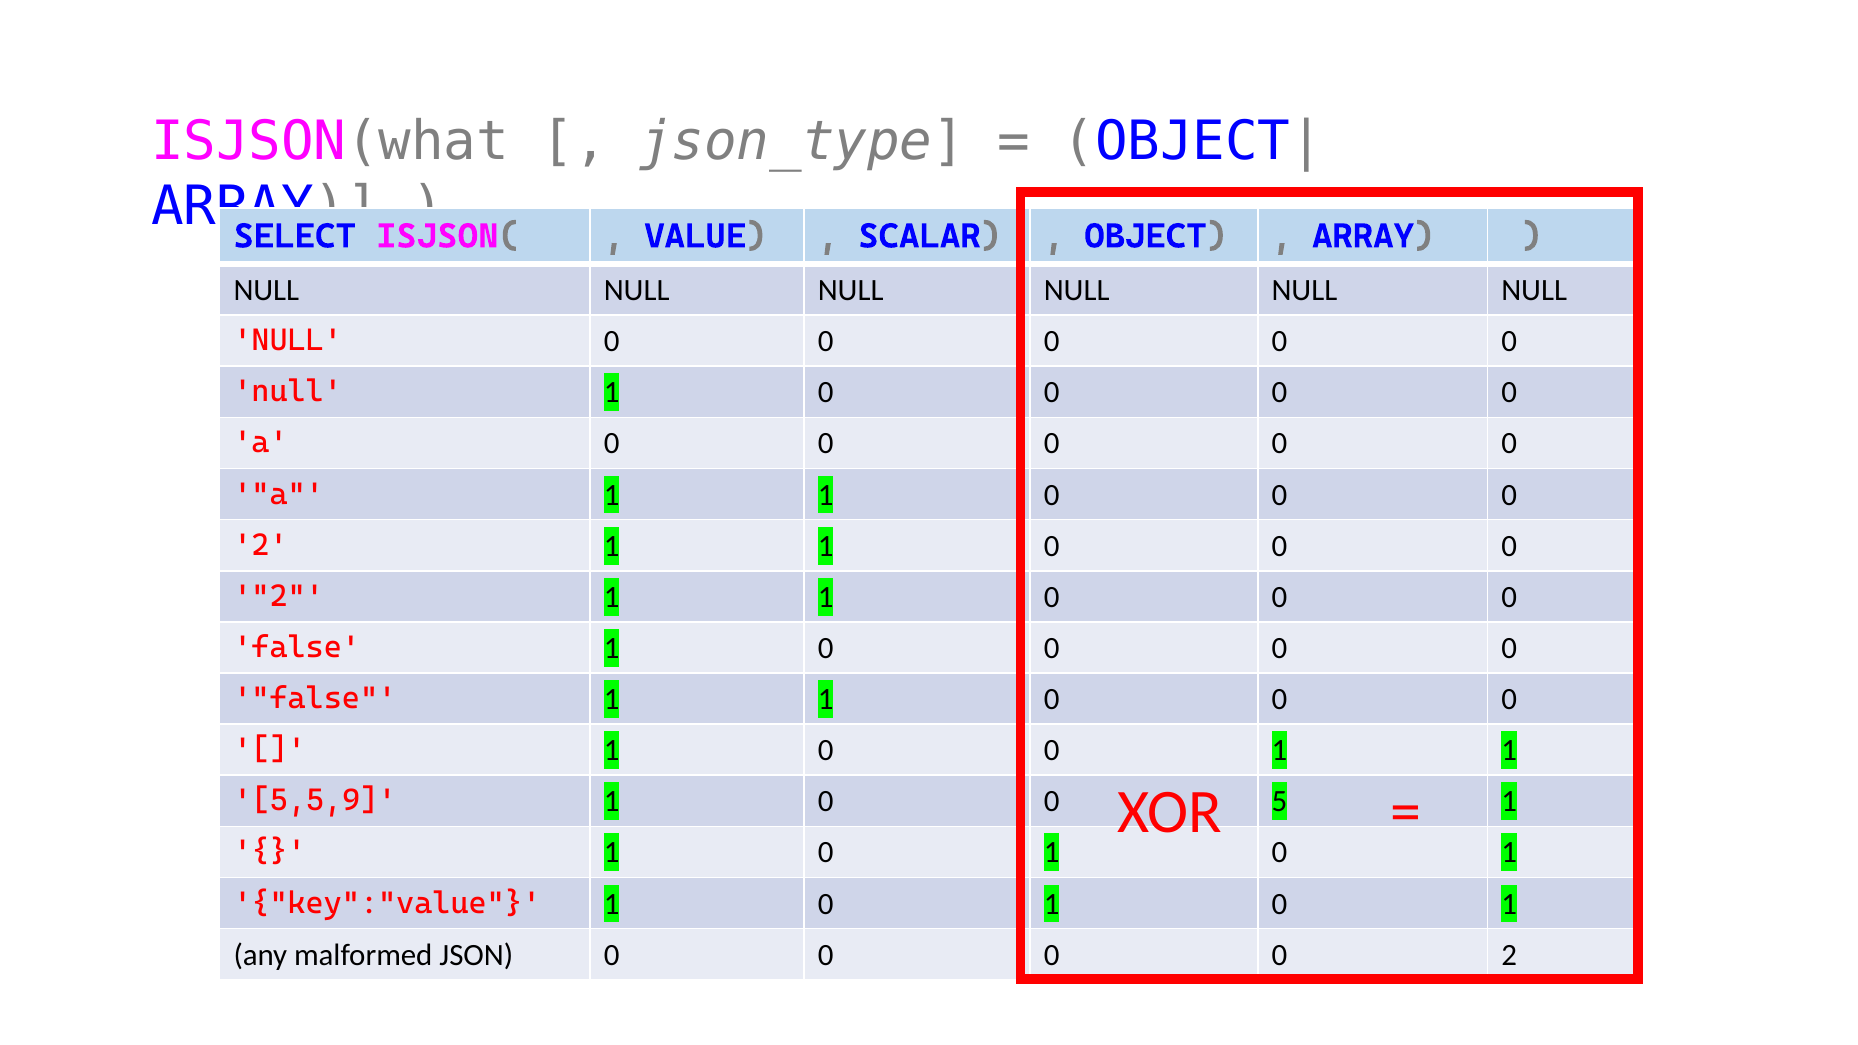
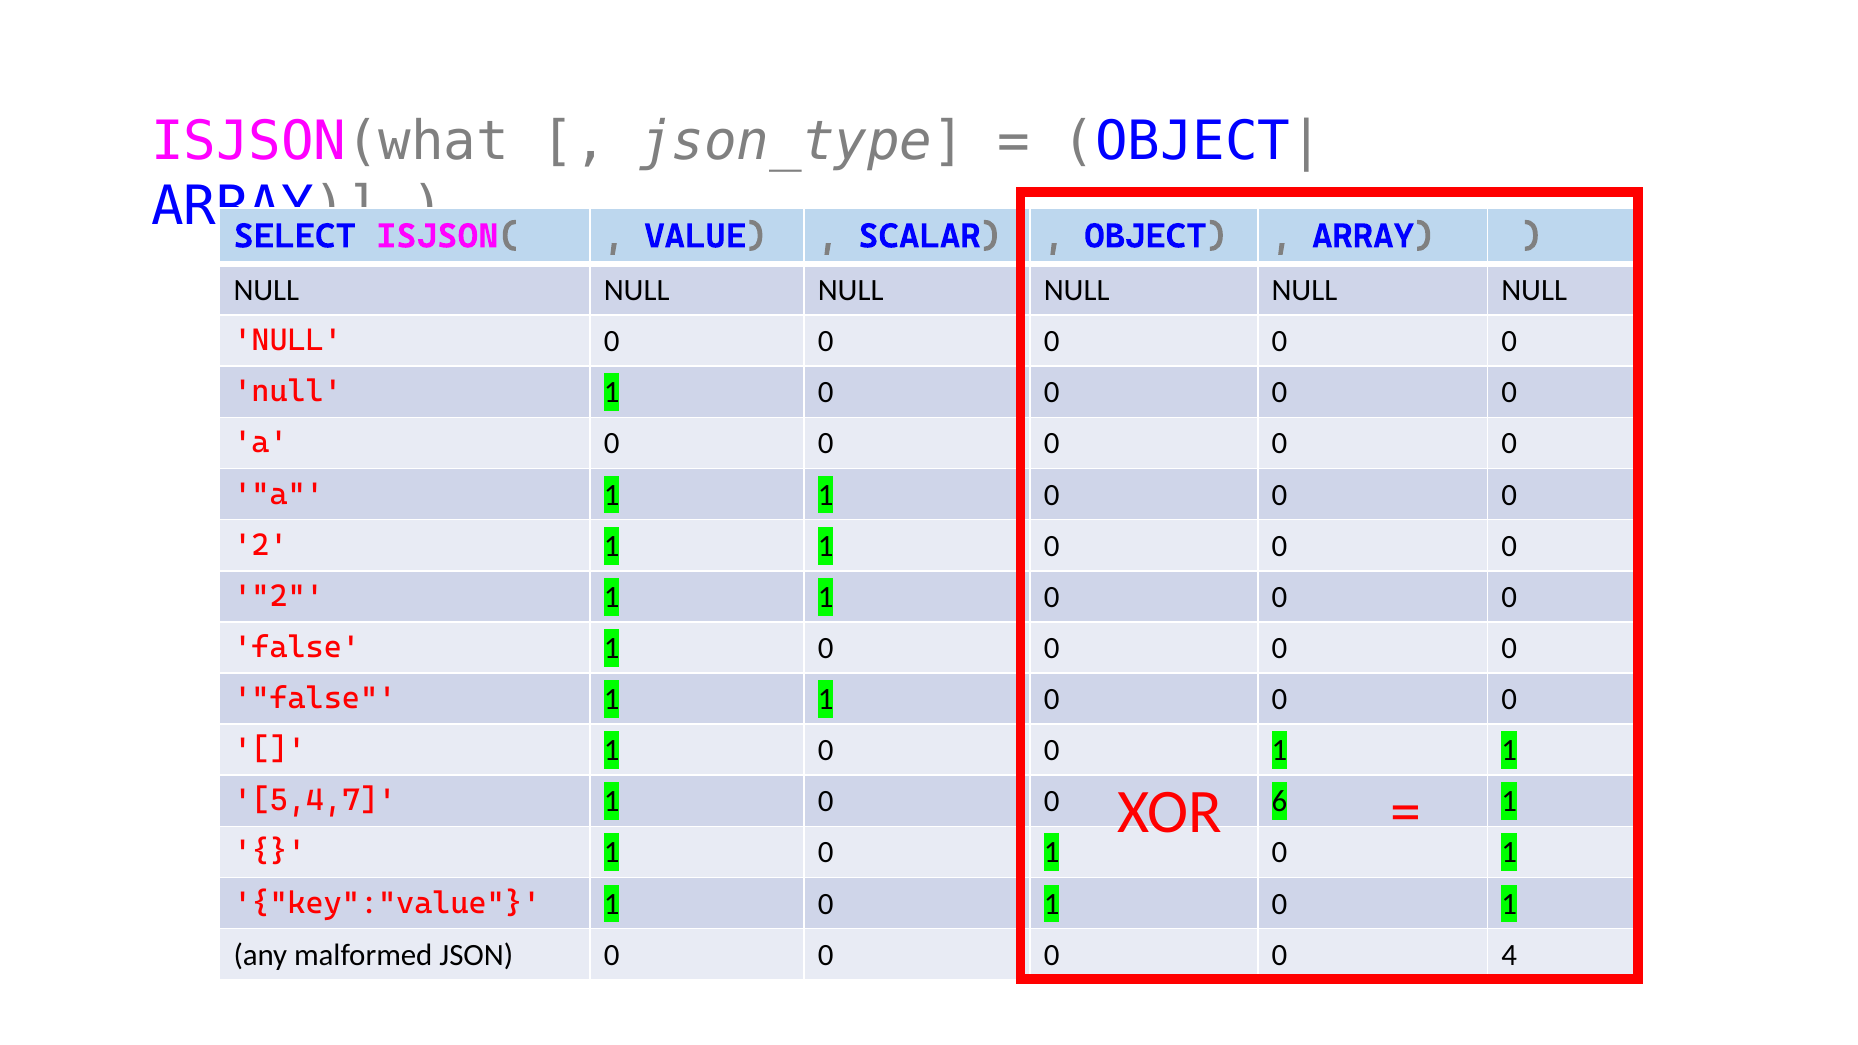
5,5,9: 5,5,9 -> 5,4,7
5: 5 -> 6
2 at (1509, 955): 2 -> 4
